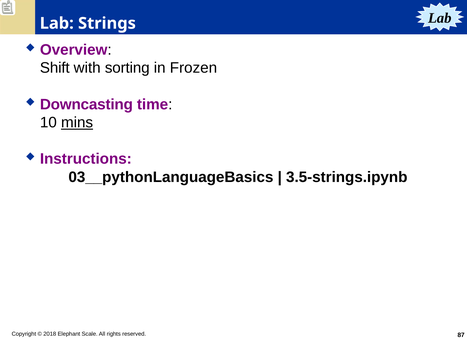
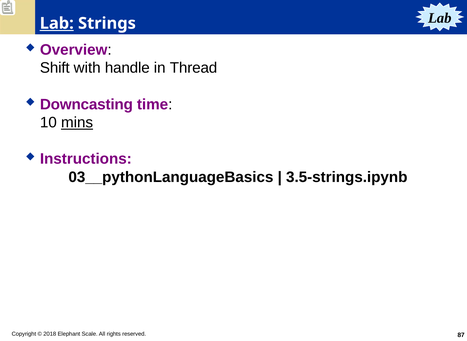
Lab at (57, 23) underline: none -> present
sorting: sorting -> handle
Frozen: Frozen -> Thread
